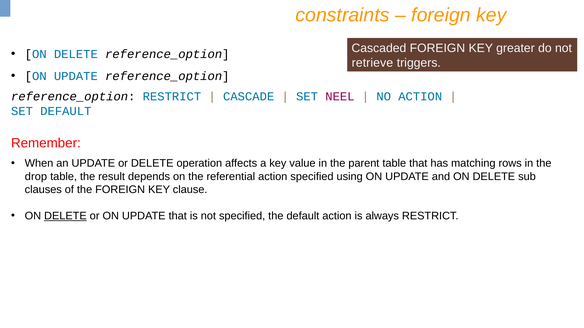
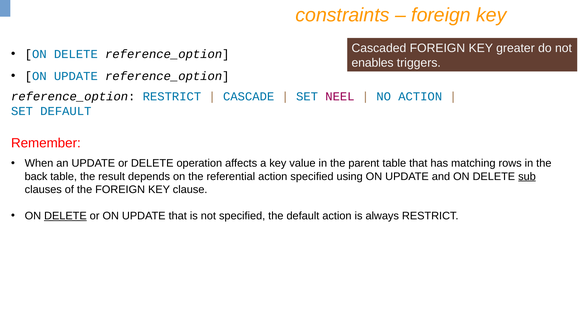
retrieve: retrieve -> enables
drop: drop -> back
sub underline: none -> present
